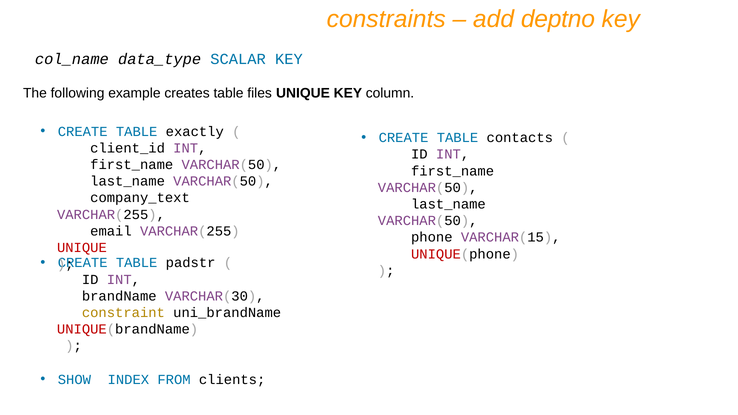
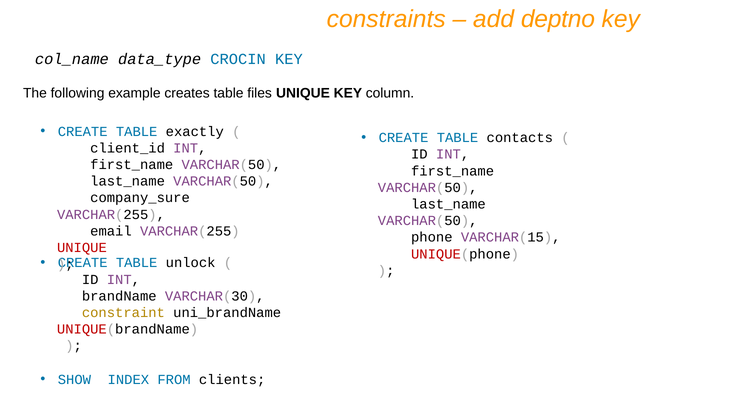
SCALAR: SCALAR -> CROCIN
company_text: company_text -> company_sure
padstr: padstr -> unlock
